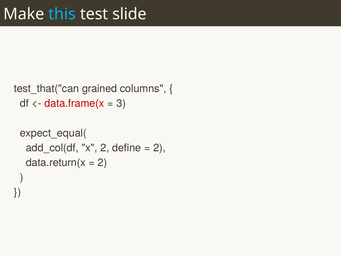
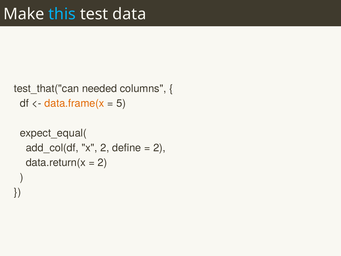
slide: slide -> data
grained: grained -> needed
data.frame(x colour: red -> orange
3: 3 -> 5
